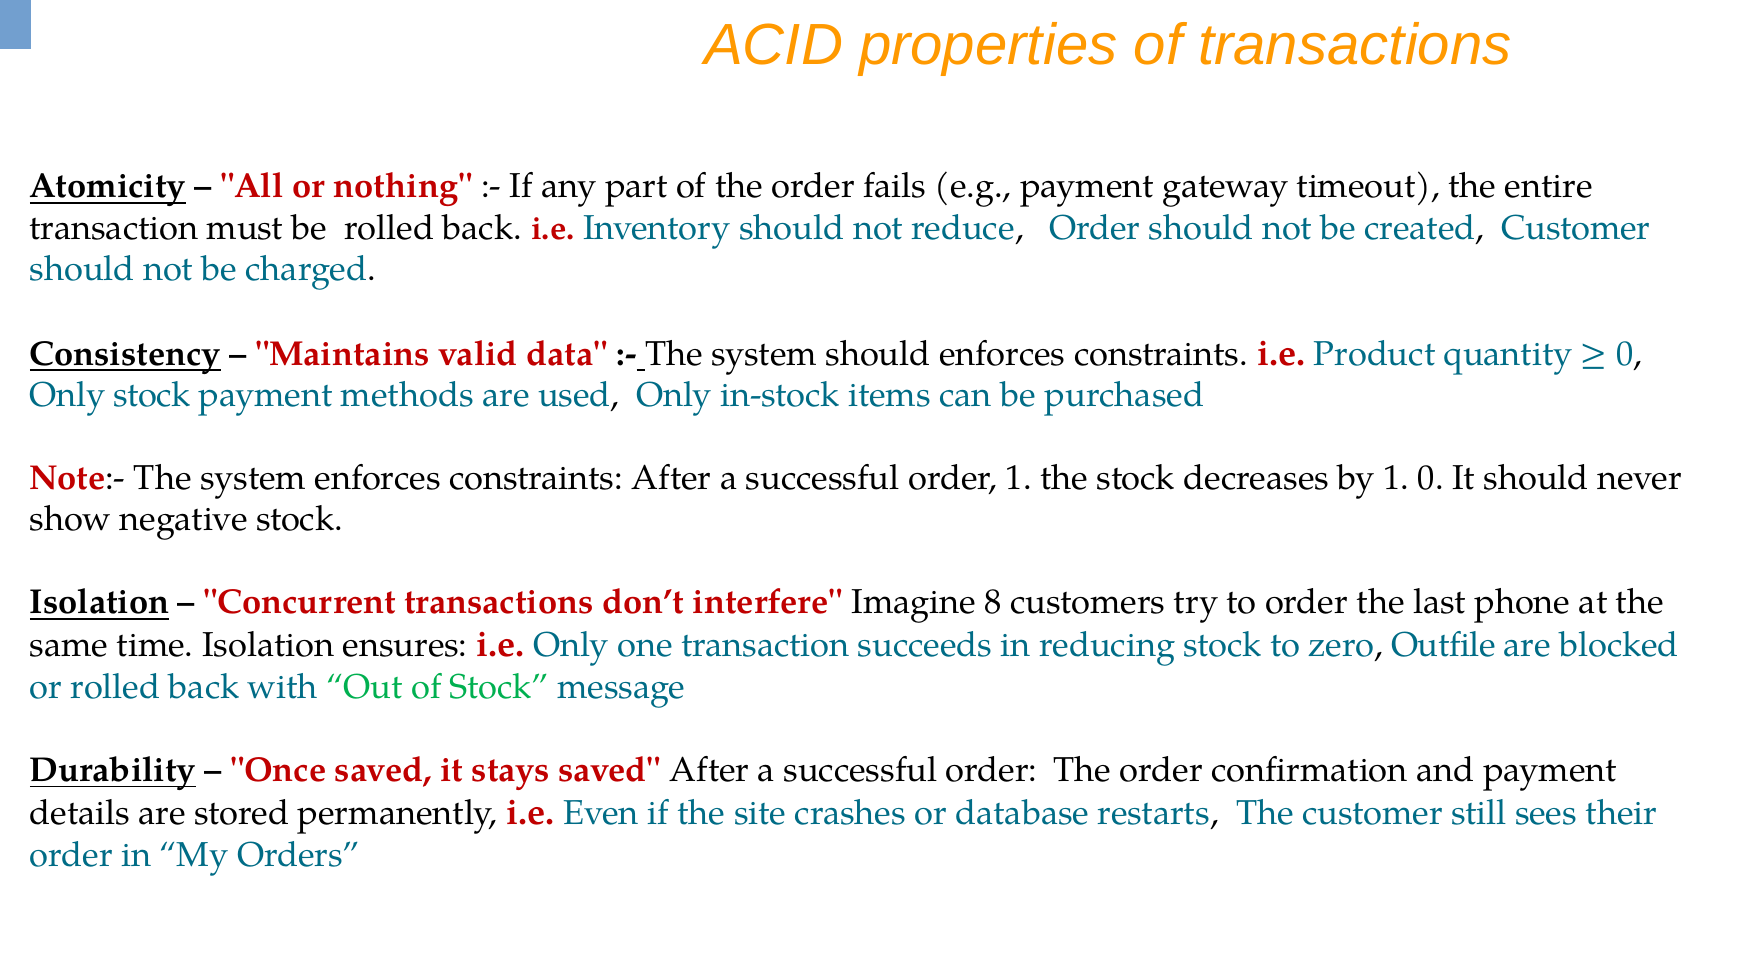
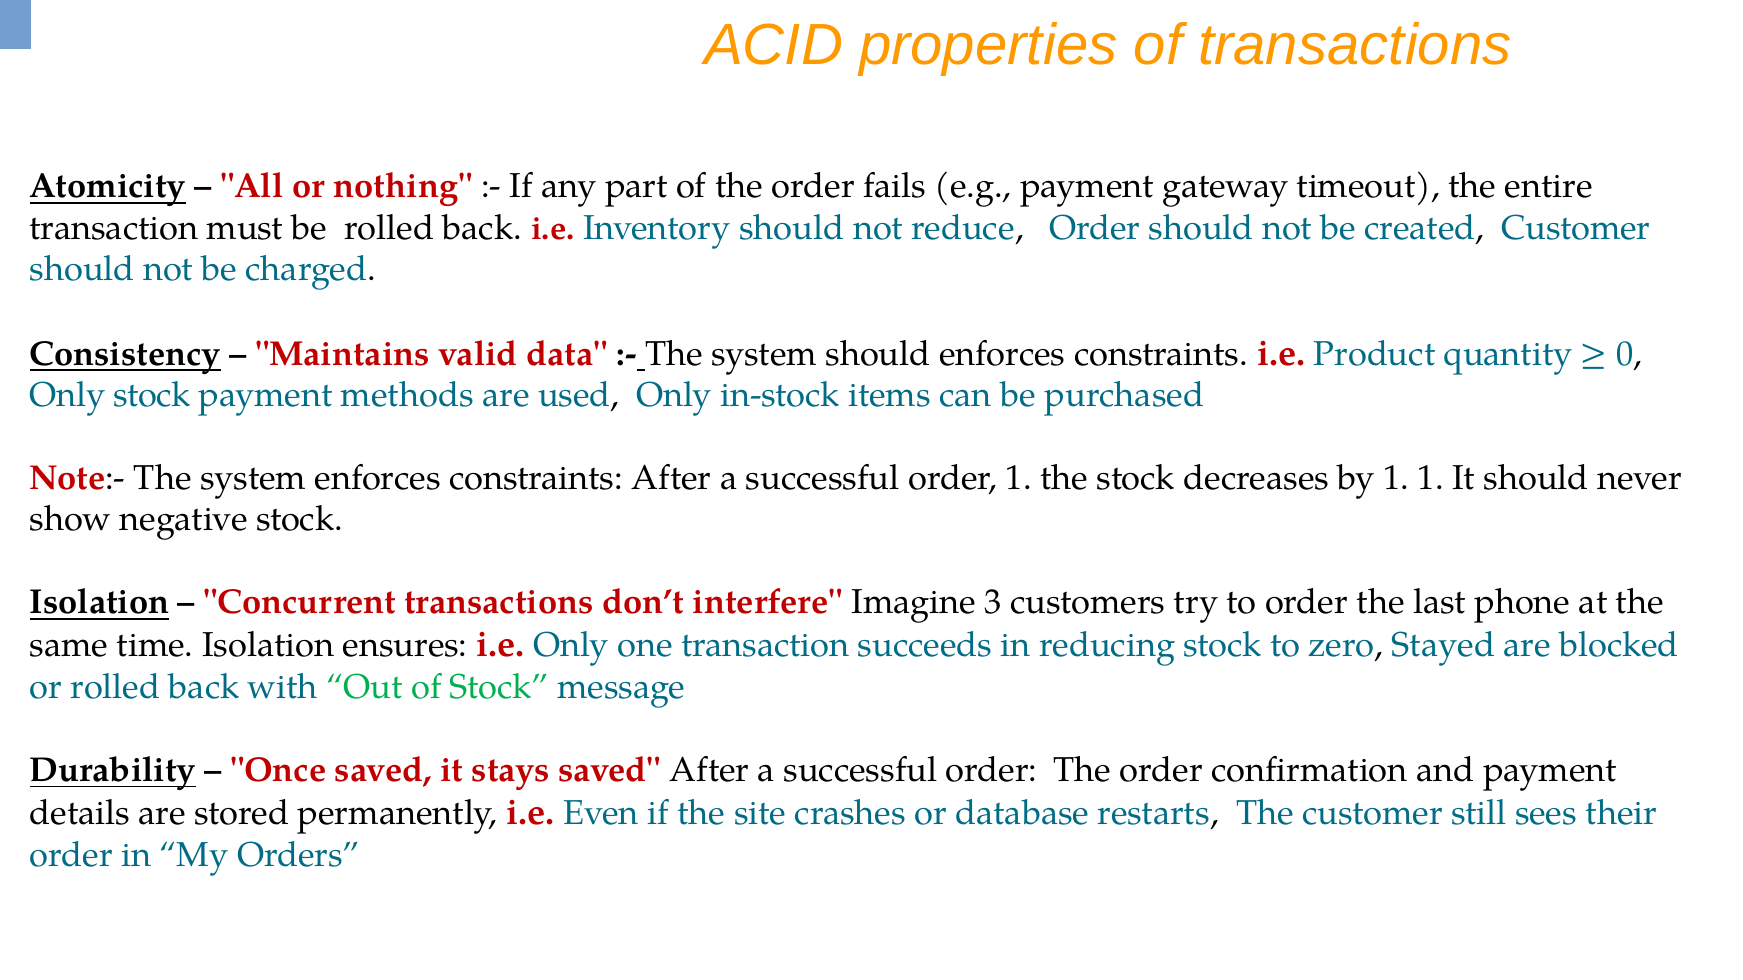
1 0: 0 -> 1
8: 8 -> 3
Outfile: Outfile -> Stayed
